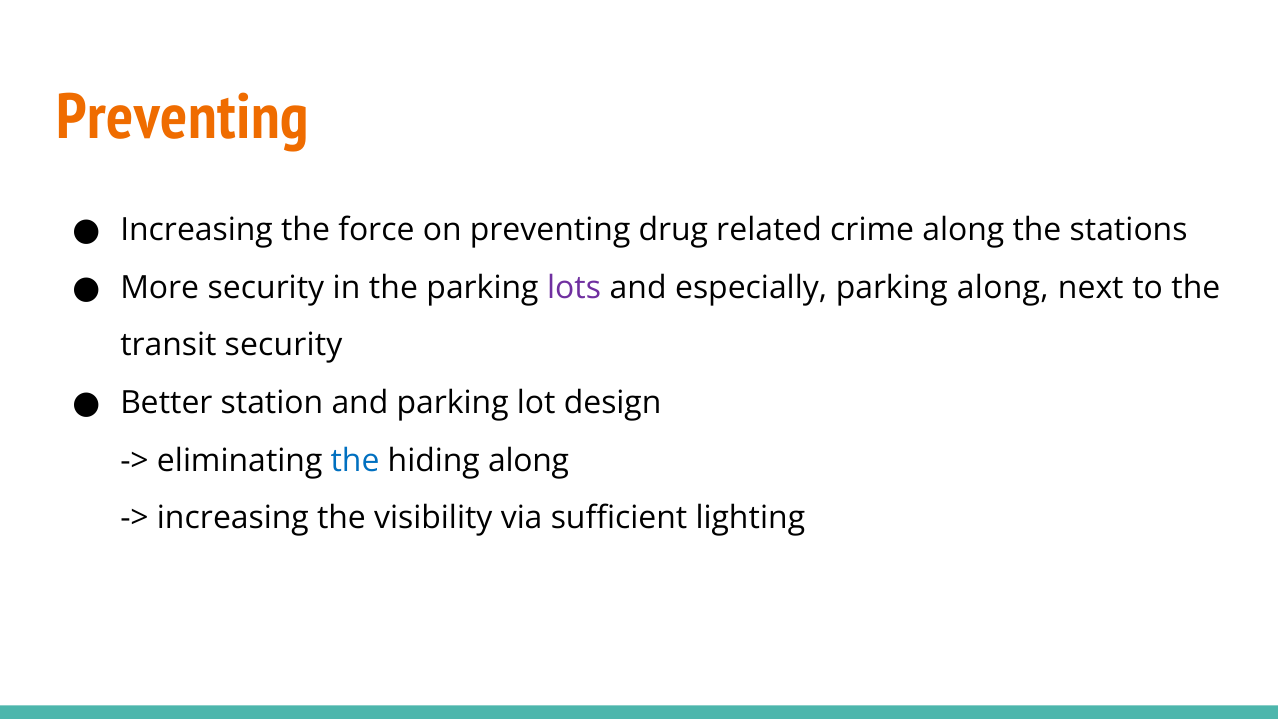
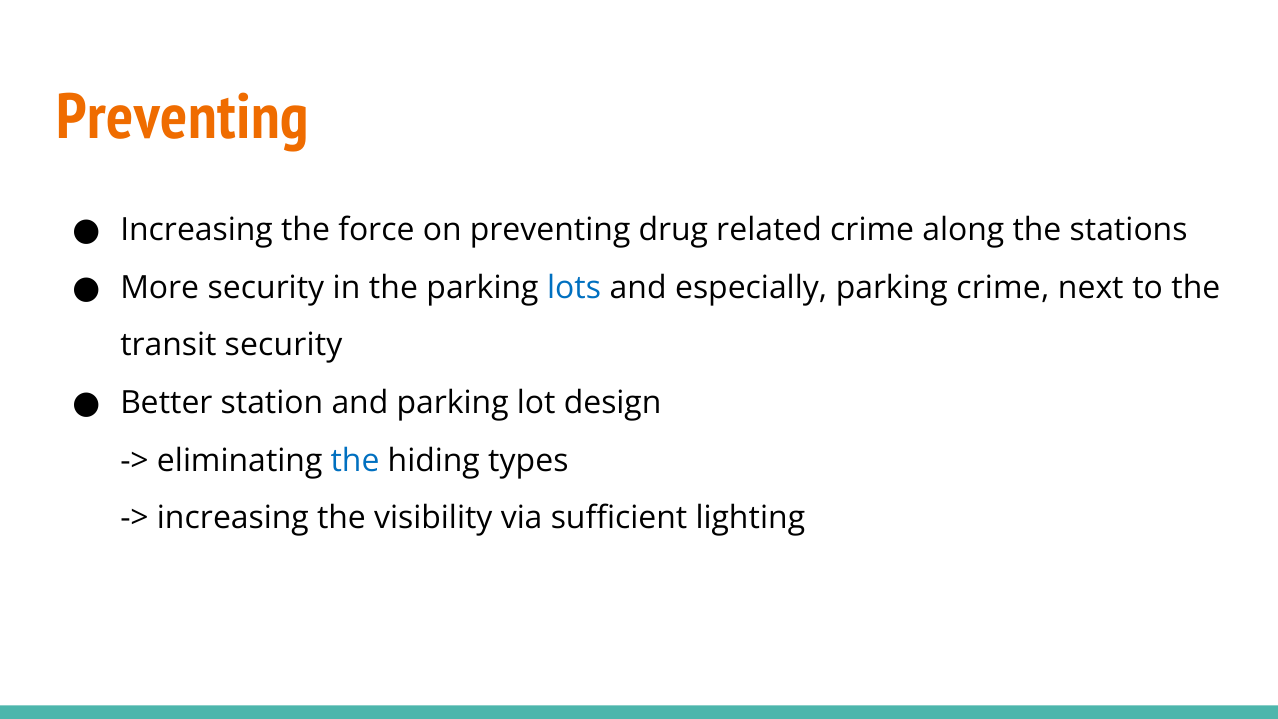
lots colour: purple -> blue
parking along: along -> crime
hiding along: along -> types
